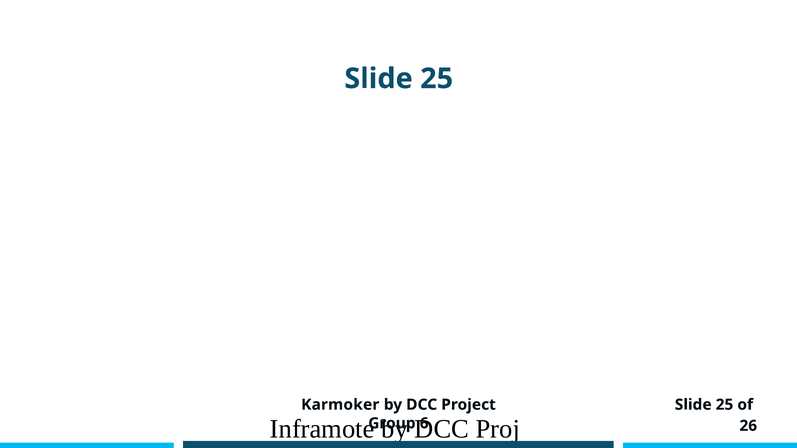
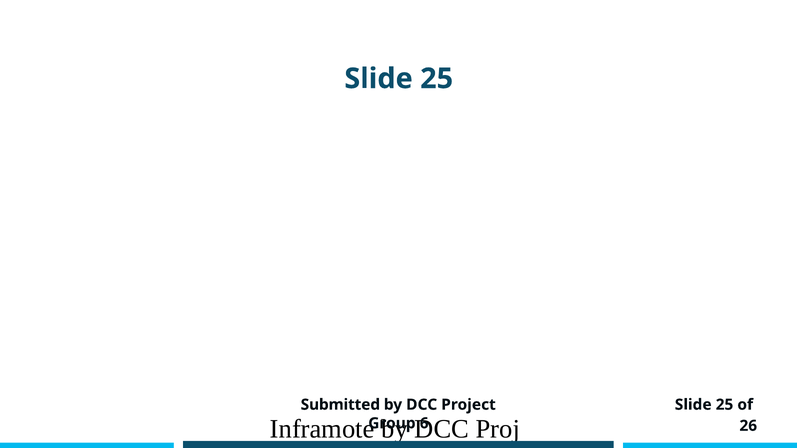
Karmoker: Karmoker -> Submitted
